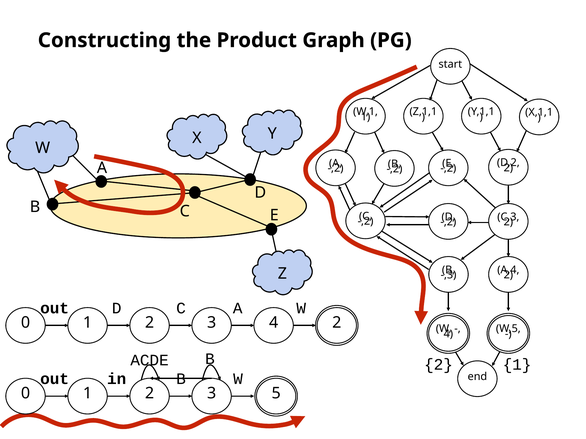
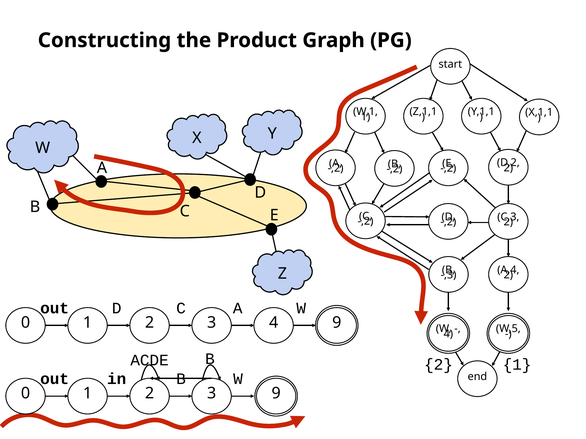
4 2: 2 -> 9
3 5: 5 -> 9
